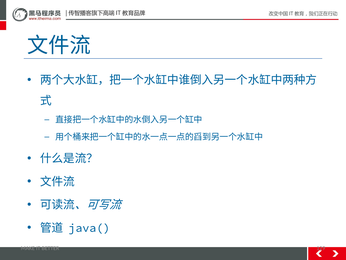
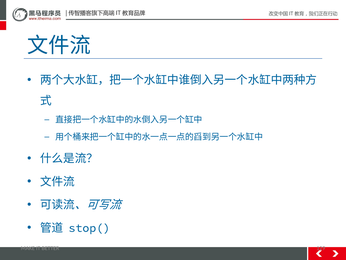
java(: java( -> stop(
